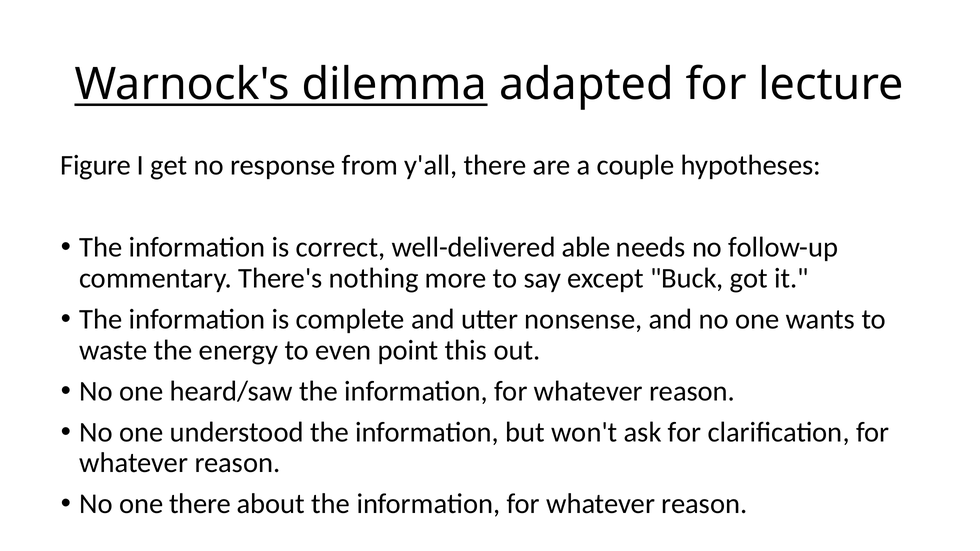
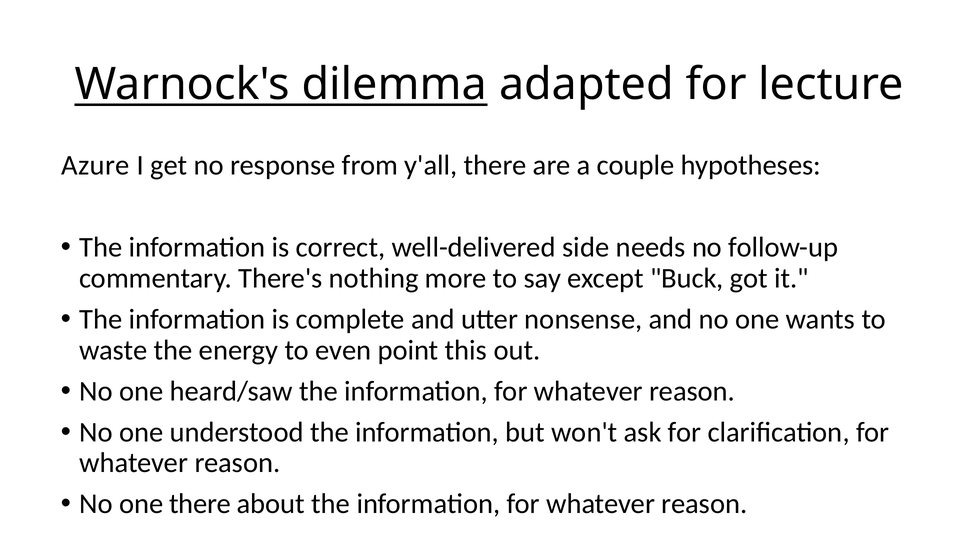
Figure: Figure -> Azure
able: able -> side
